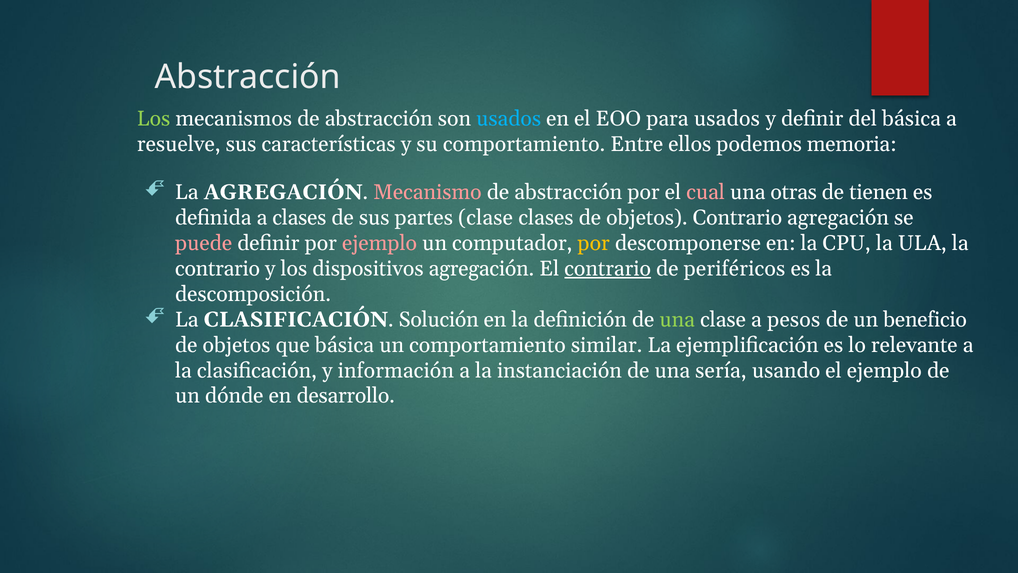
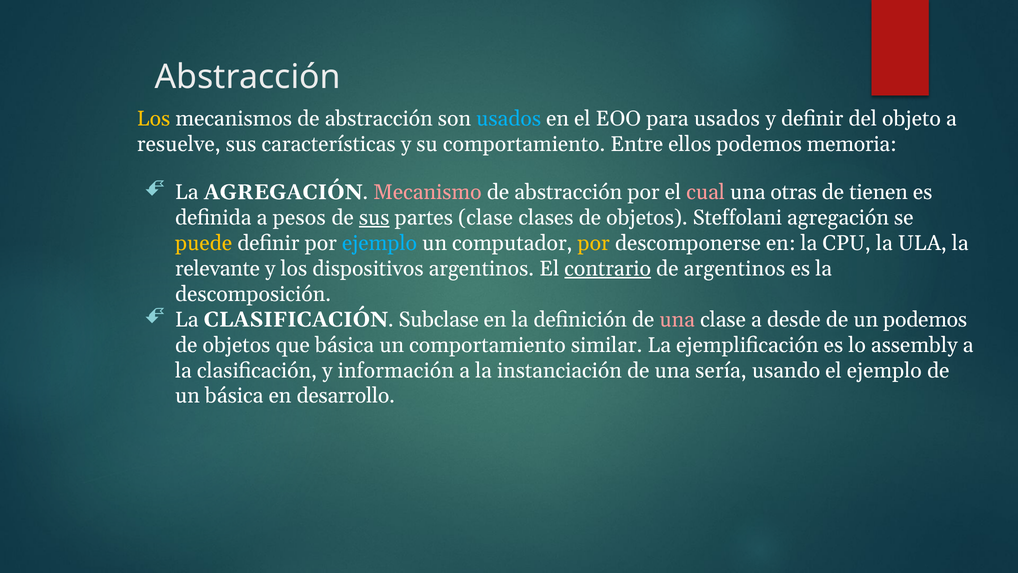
Los at (154, 119) colour: light green -> yellow
del básica: básica -> objeto
a clases: clases -> pesos
sus at (374, 218) underline: none -> present
objetos Contrario: Contrario -> Steffolani
puede colour: pink -> yellow
ejemplo at (380, 243) colour: pink -> light blue
contrario at (218, 268): contrario -> relevante
dispositivos agregación: agregación -> argentinos
de periféricos: periféricos -> argentinos
Solución: Solución -> Subclase
una at (677, 319) colour: light green -> pink
pesos: pesos -> desde
un beneficio: beneficio -> podemos
relevante: relevante -> assembly
un dónde: dónde -> básica
